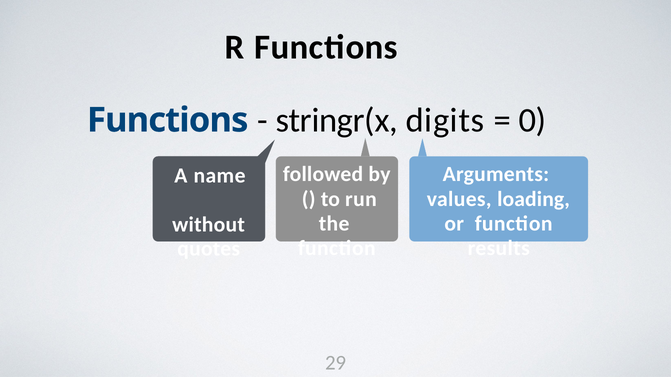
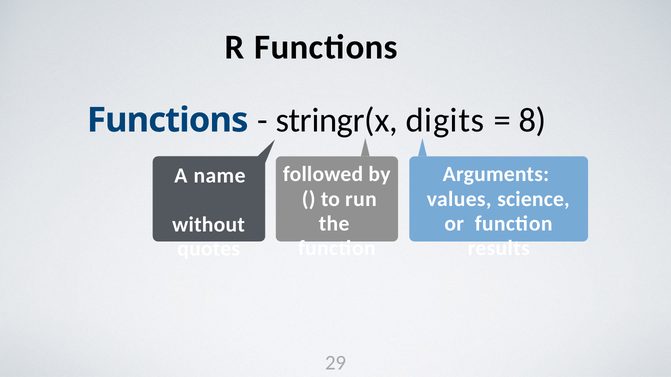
0: 0 -> 8
loading: loading -> science
